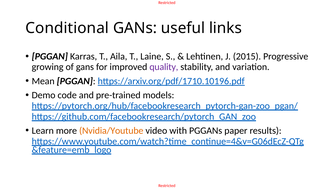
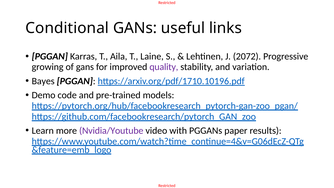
2015: 2015 -> 2072
Mean: Mean -> Bayes
Nvidia/Youtube colour: orange -> purple
